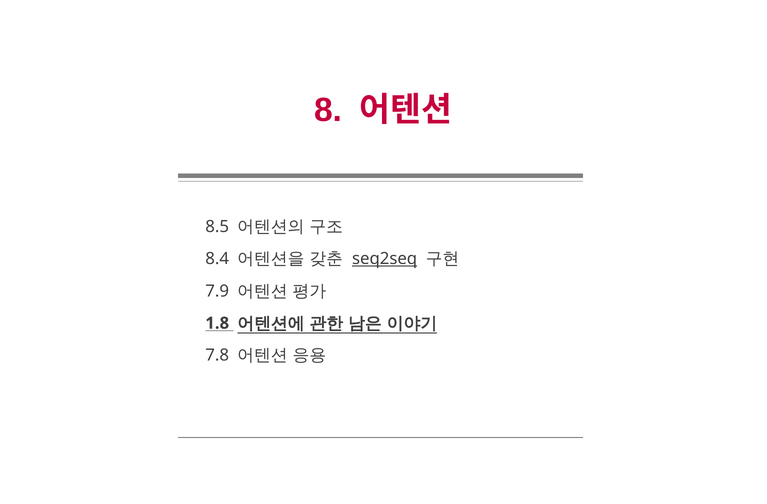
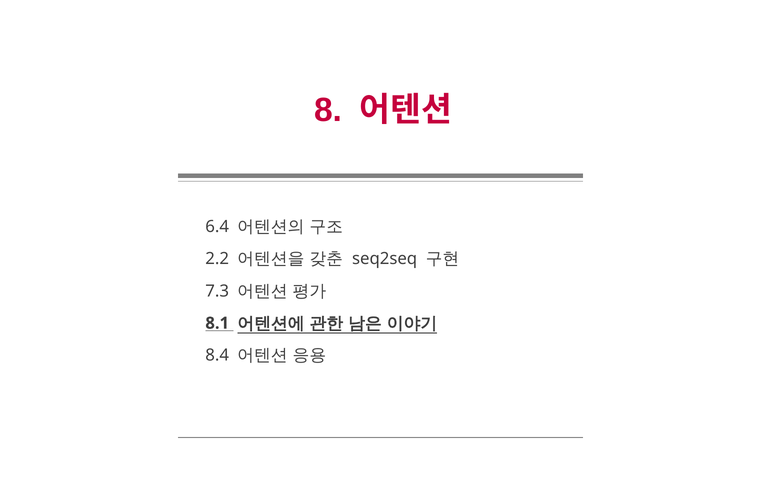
8.5: 8.5 -> 6.4
8.4: 8.4 -> 2.2
seq2seq underline: present -> none
7.9: 7.9 -> 7.3
1.8: 1.8 -> 8.1
7.8: 7.8 -> 8.4
